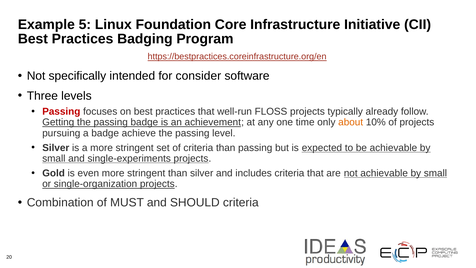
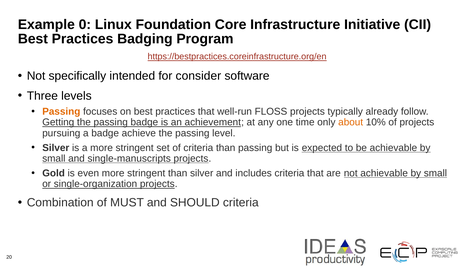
5: 5 -> 0
Passing at (61, 112) colour: red -> orange
single-experiments: single-experiments -> single-manuscripts
